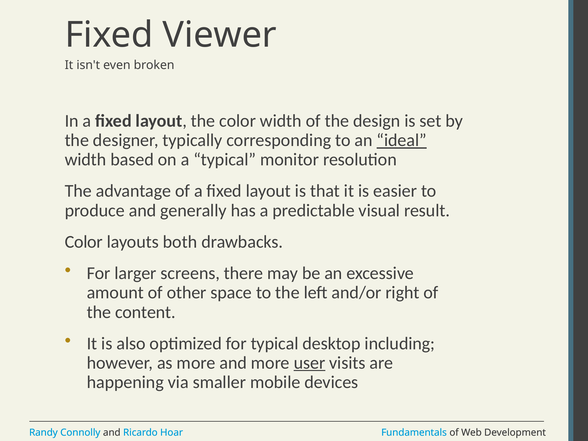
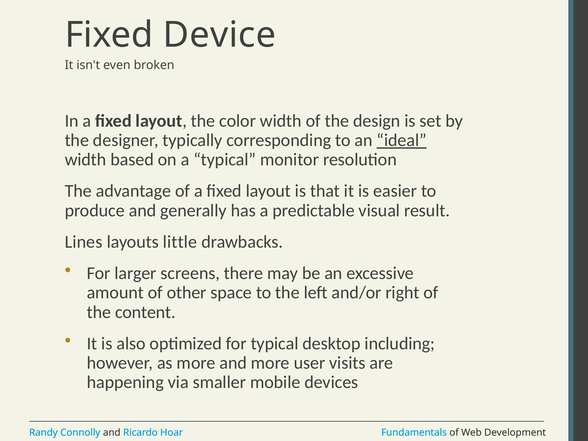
Viewer: Viewer -> Device
Color at (84, 242): Color -> Lines
both: both -> little
user underline: present -> none
